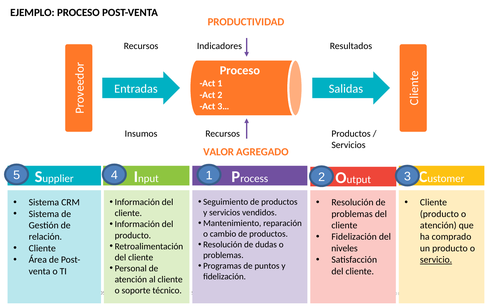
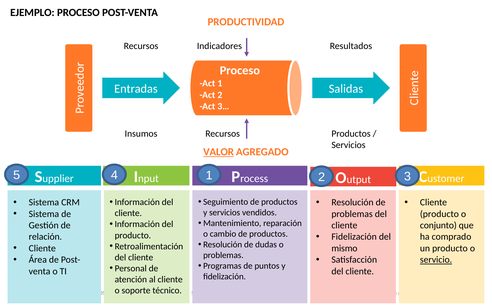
VALOR underline: none -> present
atención at (438, 226): atención -> conjunto
niveles: niveles -> mismo
